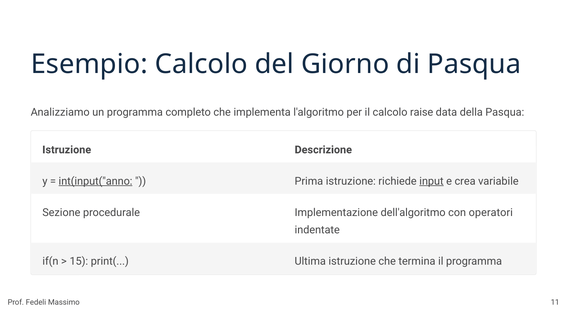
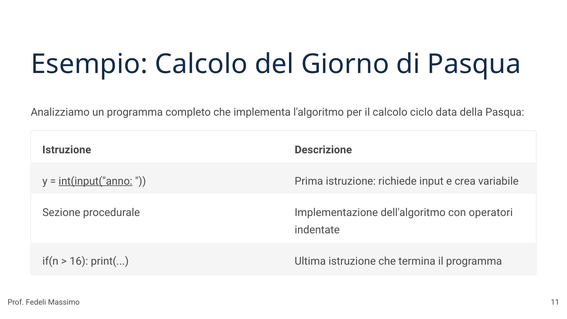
raise: raise -> ciclo
input underline: present -> none
15: 15 -> 16
